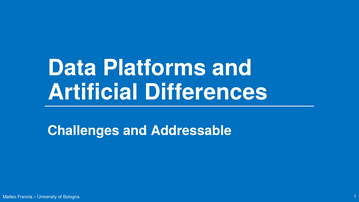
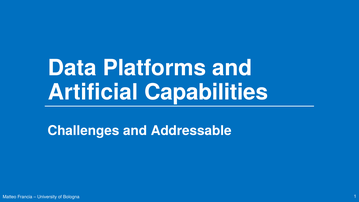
Differences: Differences -> Capabilities
